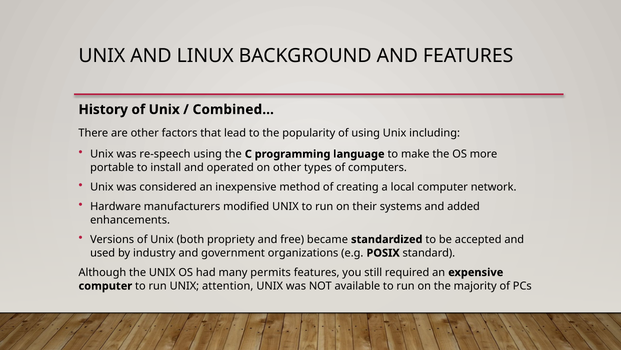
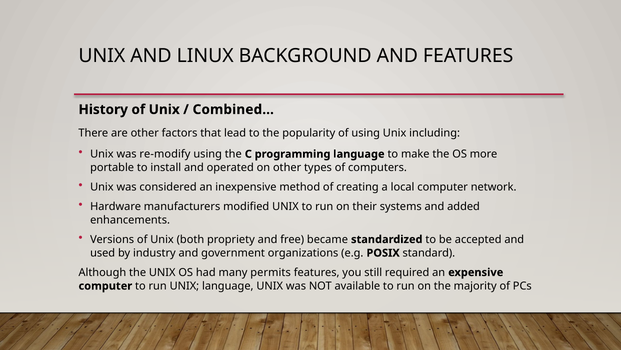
re-speech: re-speech -> re-modify
UNIX attention: attention -> language
